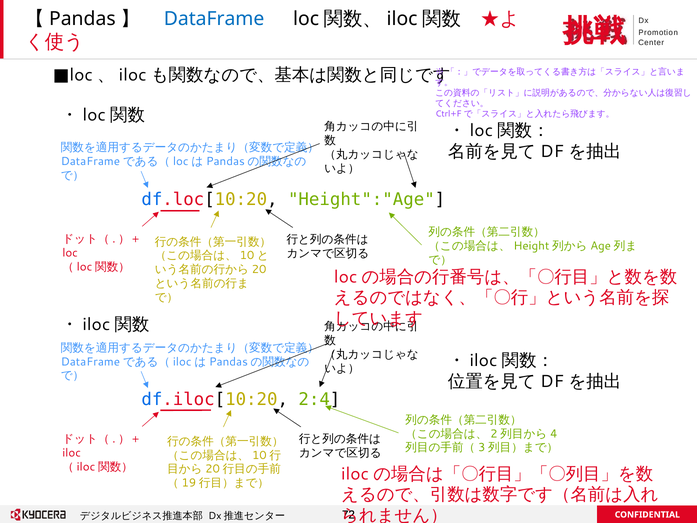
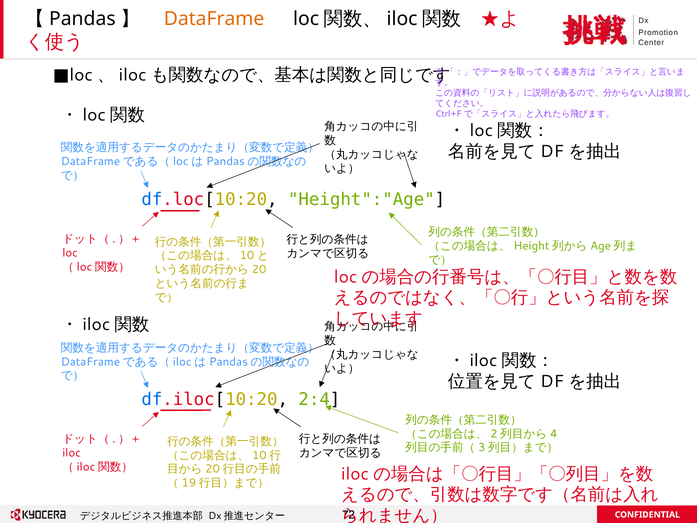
DataFrame colour: blue -> orange
